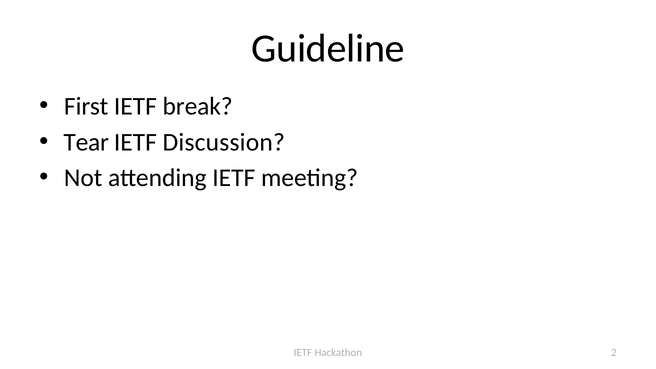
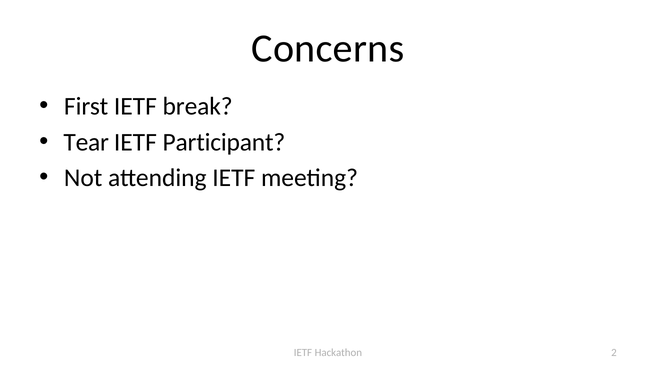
Guideline: Guideline -> Concerns
Discussion: Discussion -> Participant
